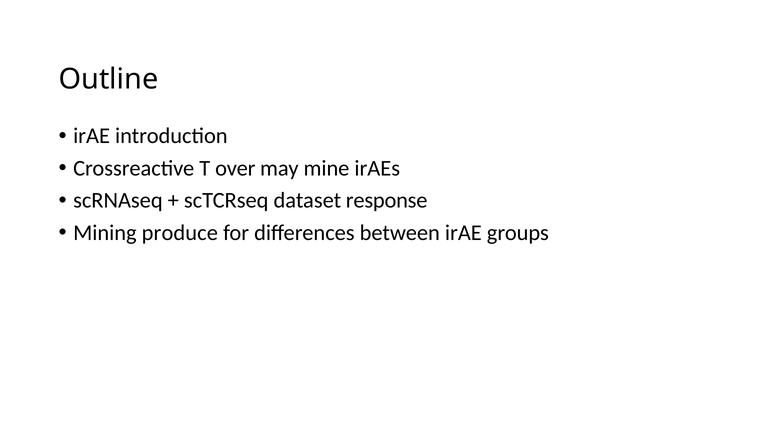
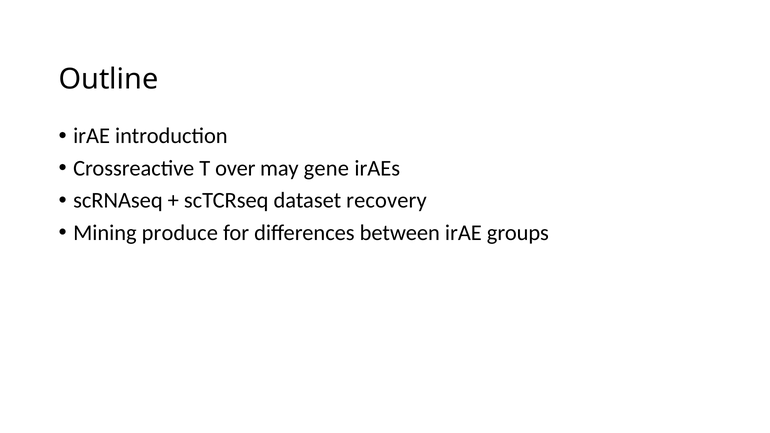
mine: mine -> gene
response: response -> recovery
